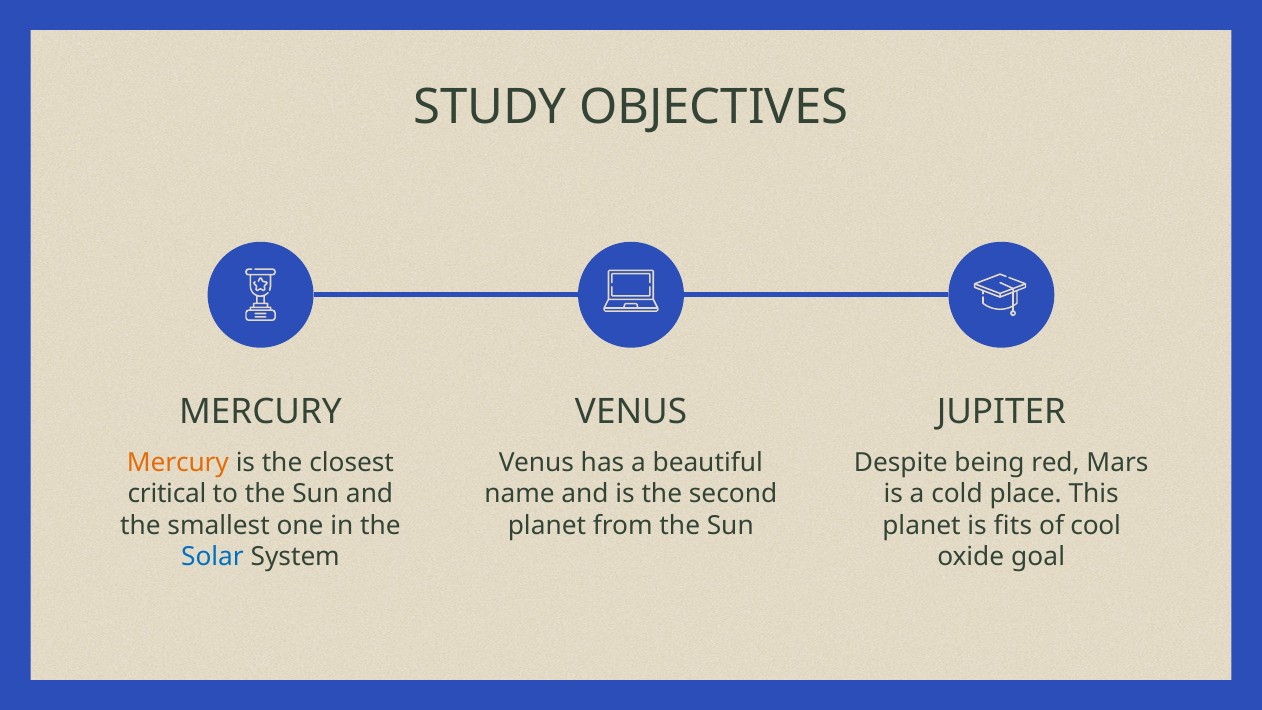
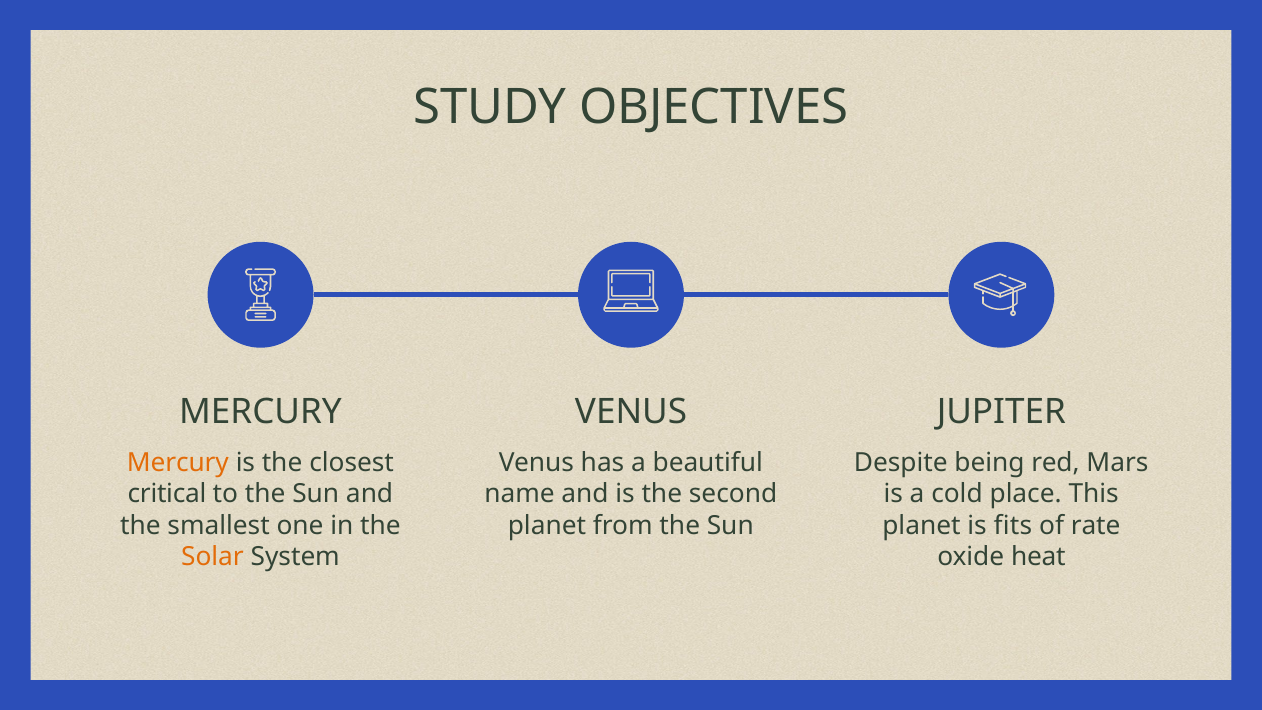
cool: cool -> rate
Solar colour: blue -> orange
goal: goal -> heat
